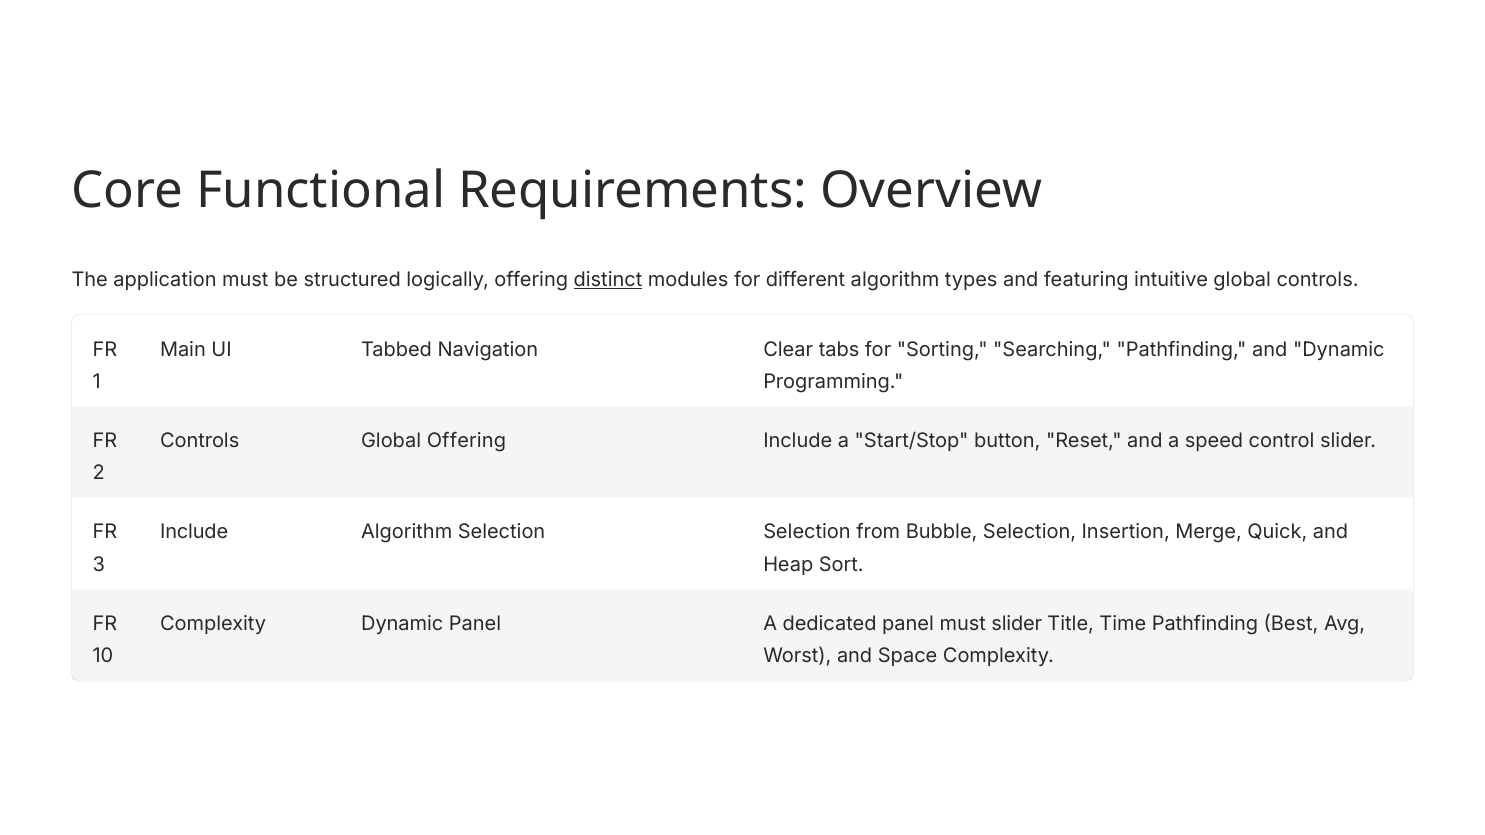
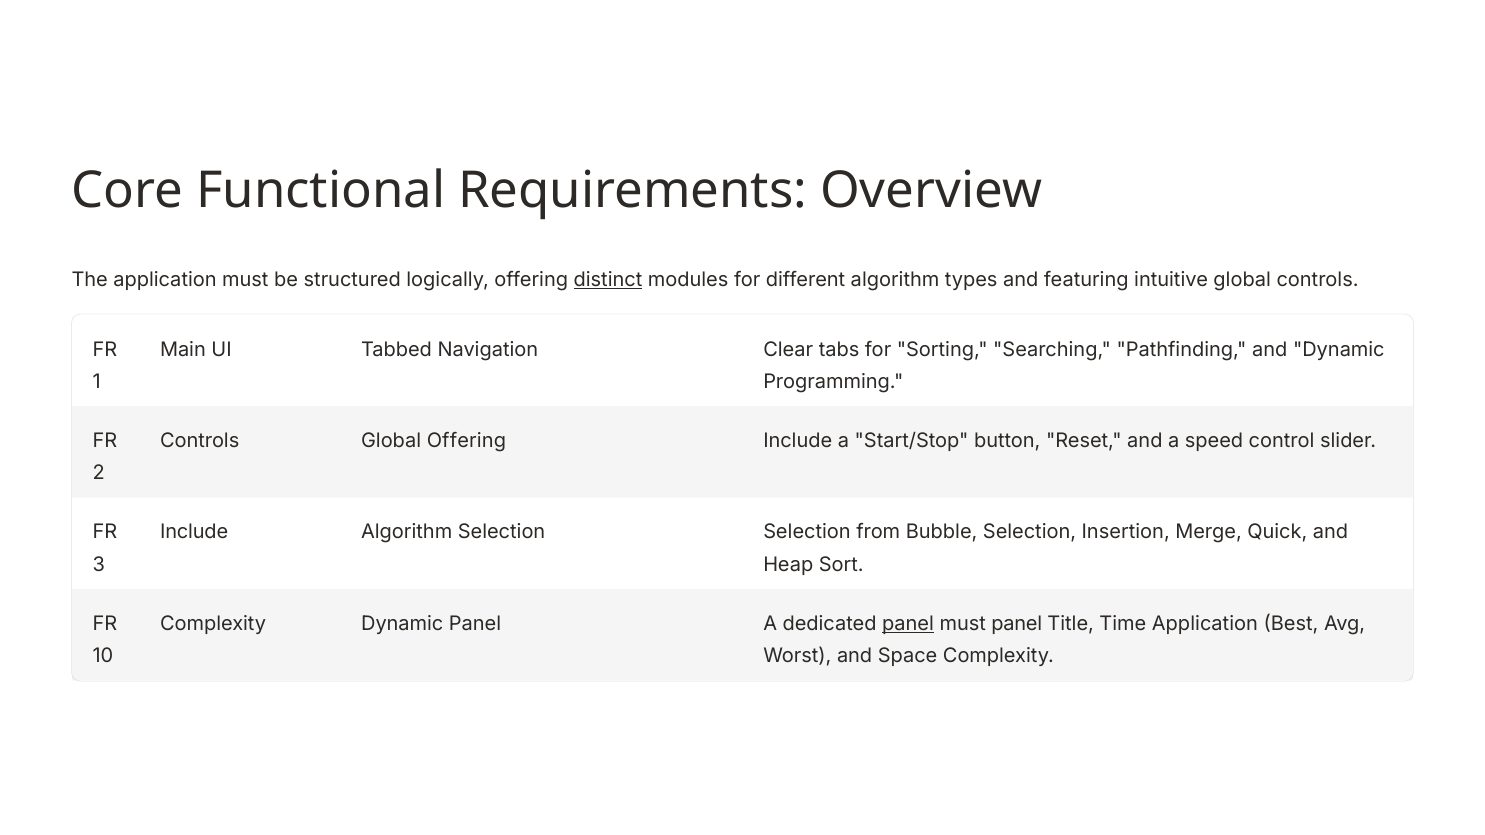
panel at (908, 624) underline: none -> present
must slider: slider -> panel
Time Pathfinding: Pathfinding -> Application
